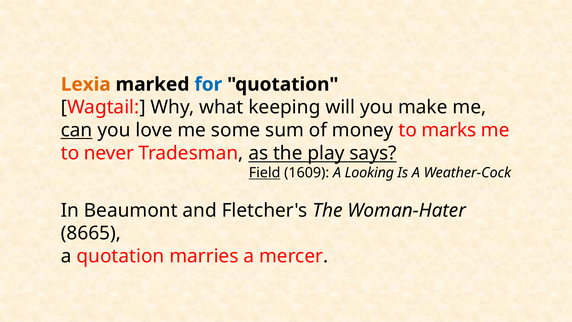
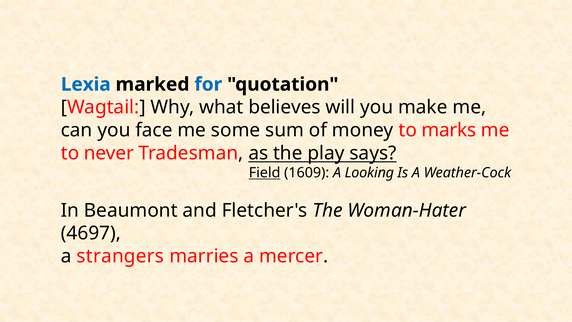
Lexia colour: orange -> blue
keeping: keeping -> believes
can underline: present -> none
love: love -> face
8665: 8665 -> 4697
a quotation: quotation -> strangers
